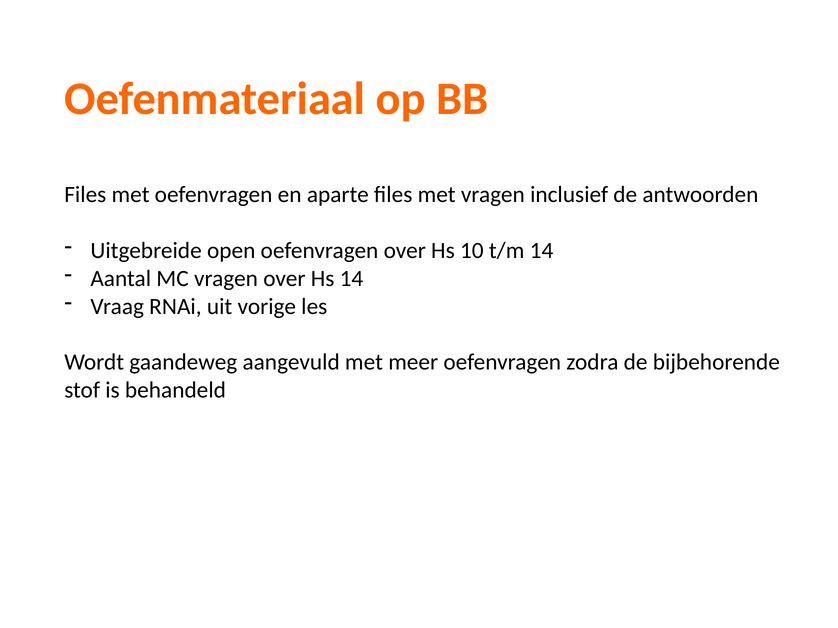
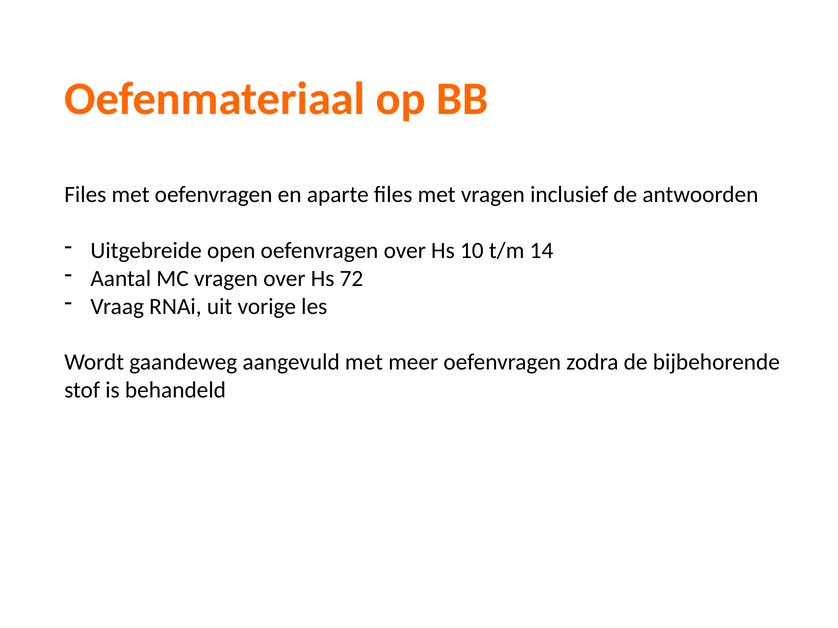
Hs 14: 14 -> 72
